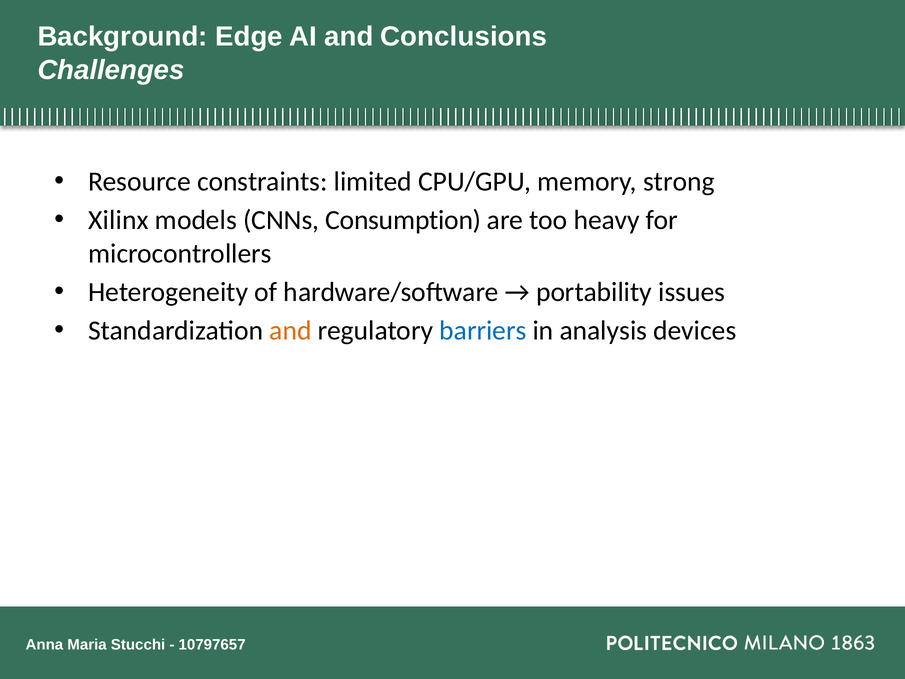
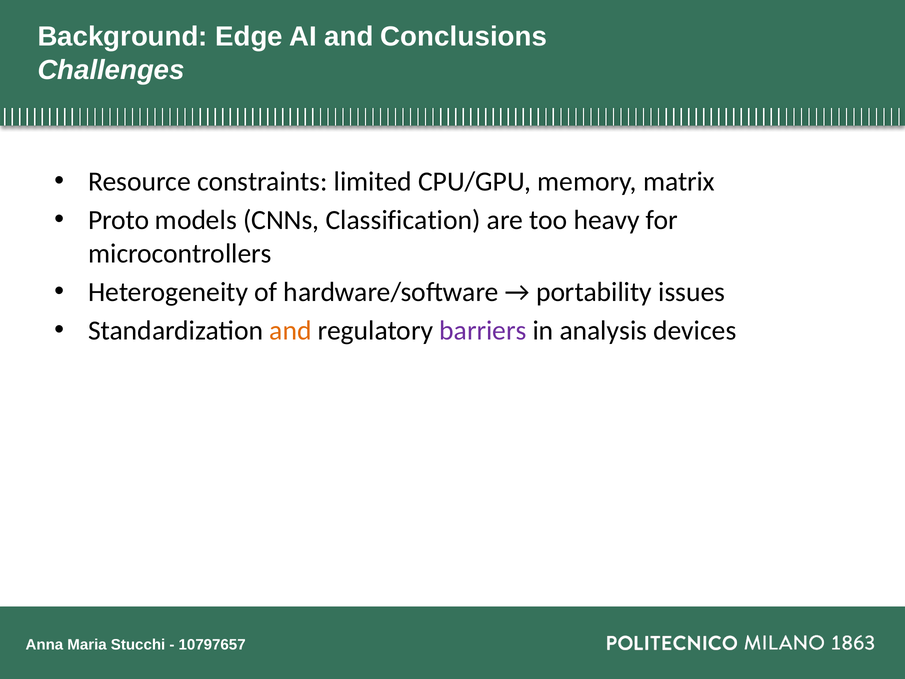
strong: strong -> matrix
Xilinx: Xilinx -> Proto
Consumption: Consumption -> Classification
barriers colour: blue -> purple
